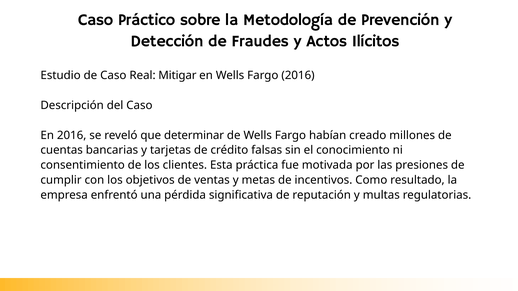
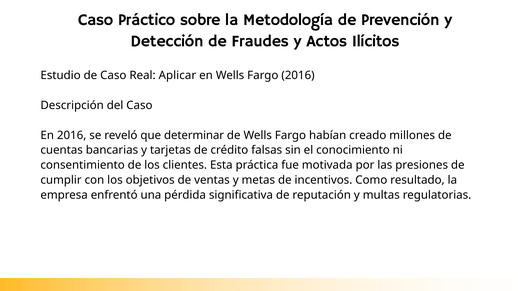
Mitigar: Mitigar -> Aplicar
